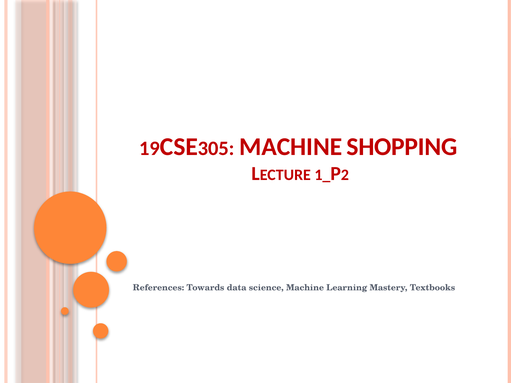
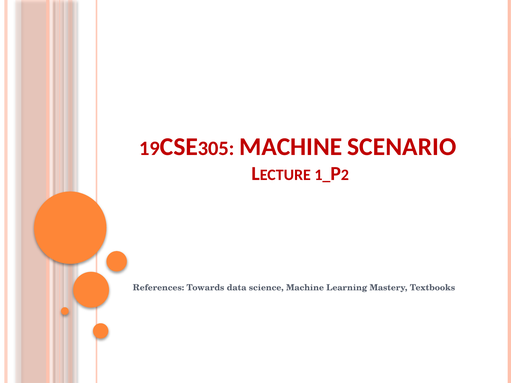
SHOPPING: SHOPPING -> SCENARIO
